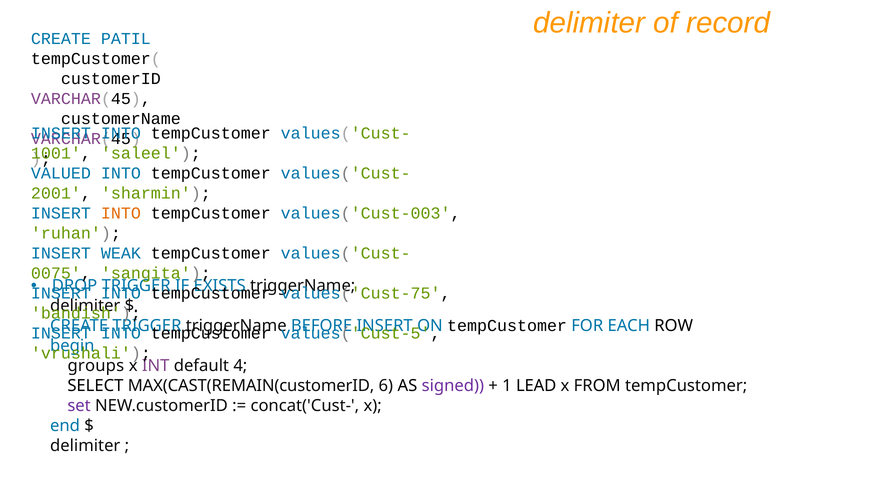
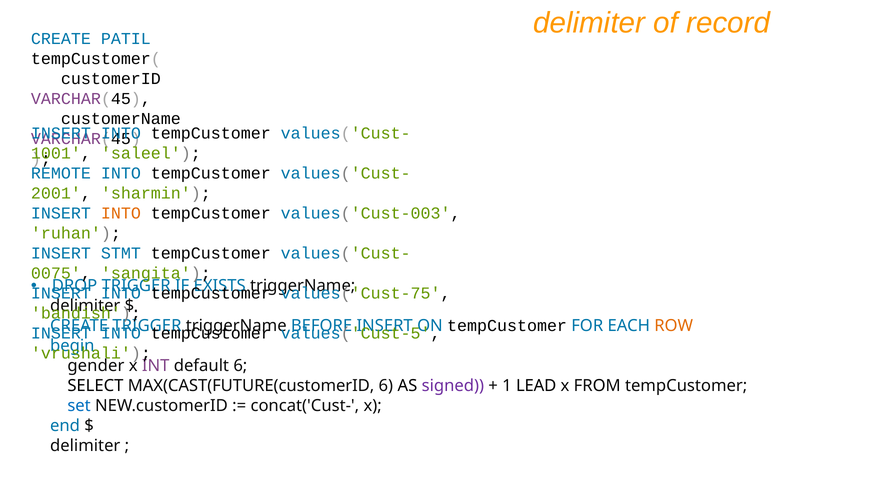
VALUED: VALUED -> REMOTE
WEAK: WEAK -> STMT
ROW colour: black -> orange
groups: groups -> gender
default 4: 4 -> 6
MAX(CAST(REMAIN(customerID: MAX(CAST(REMAIN(customerID -> MAX(CAST(FUTURE(customerID
set colour: purple -> blue
